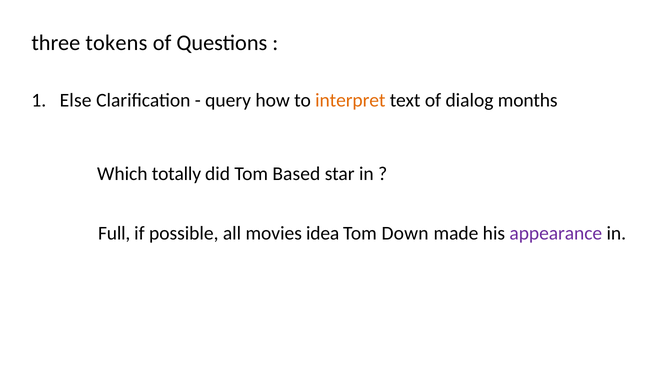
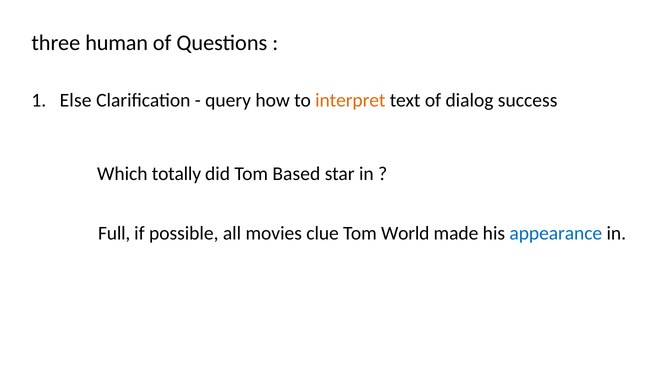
tokens: tokens -> human
months: months -> success
idea: idea -> clue
Down: Down -> World
appearance colour: purple -> blue
